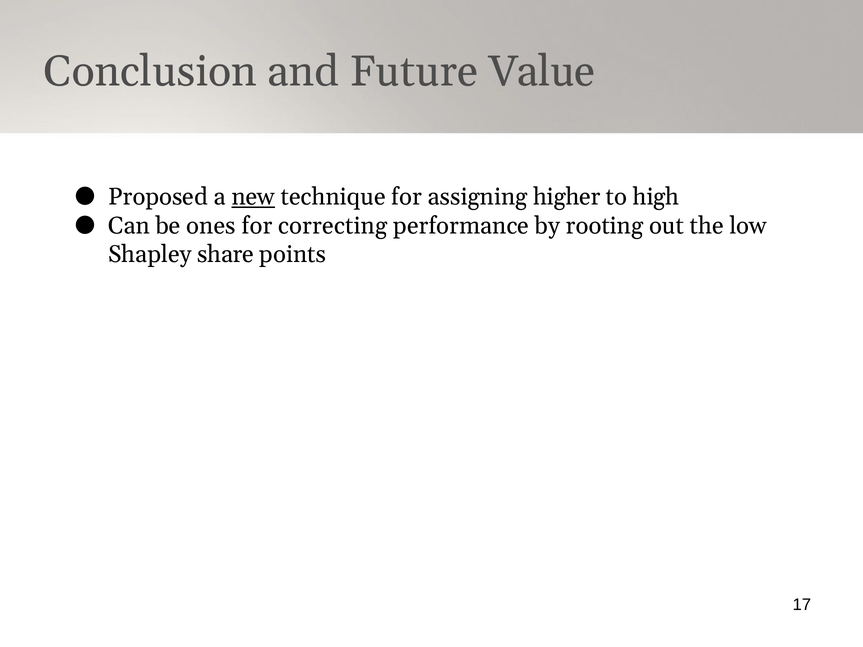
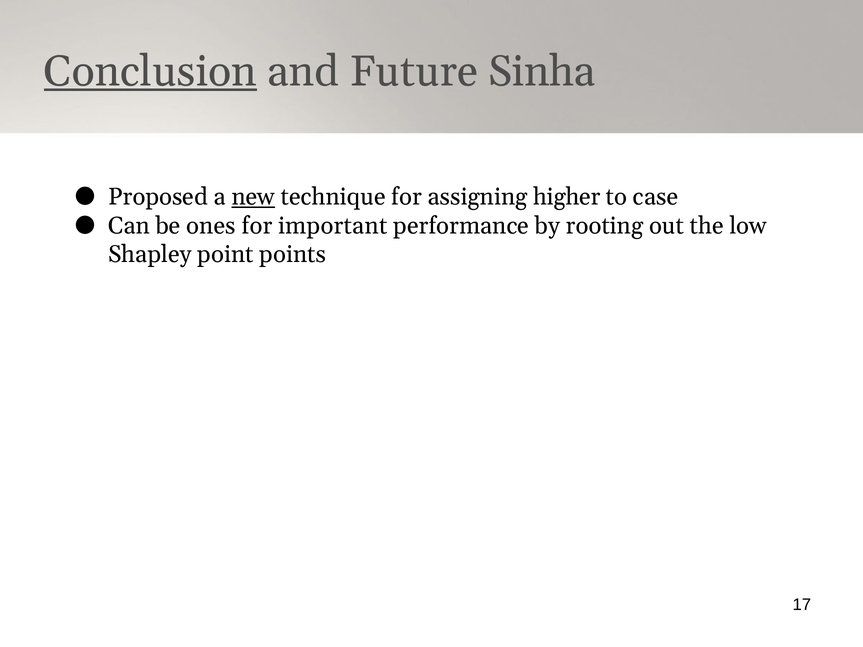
Conclusion underline: none -> present
Value: Value -> Sinha
high: high -> case
correcting: correcting -> important
share: share -> point
